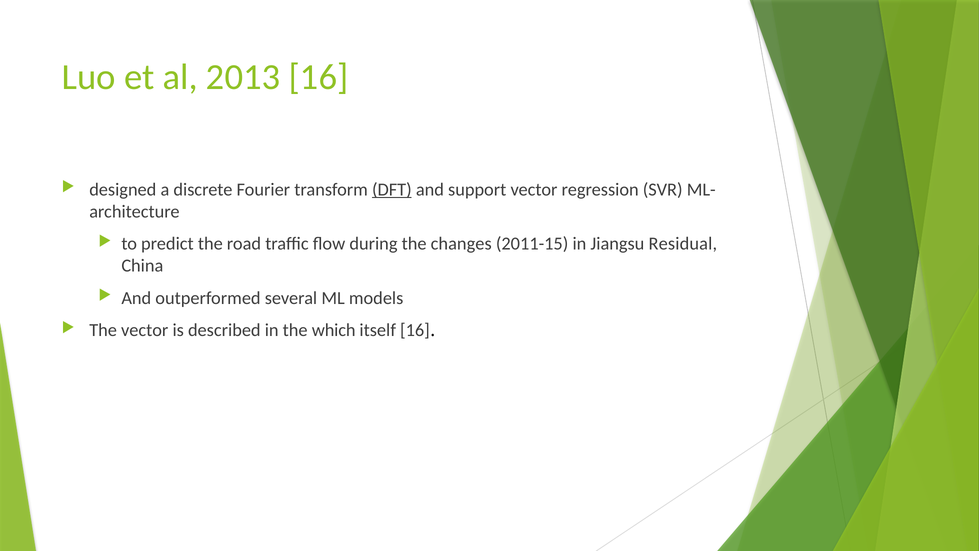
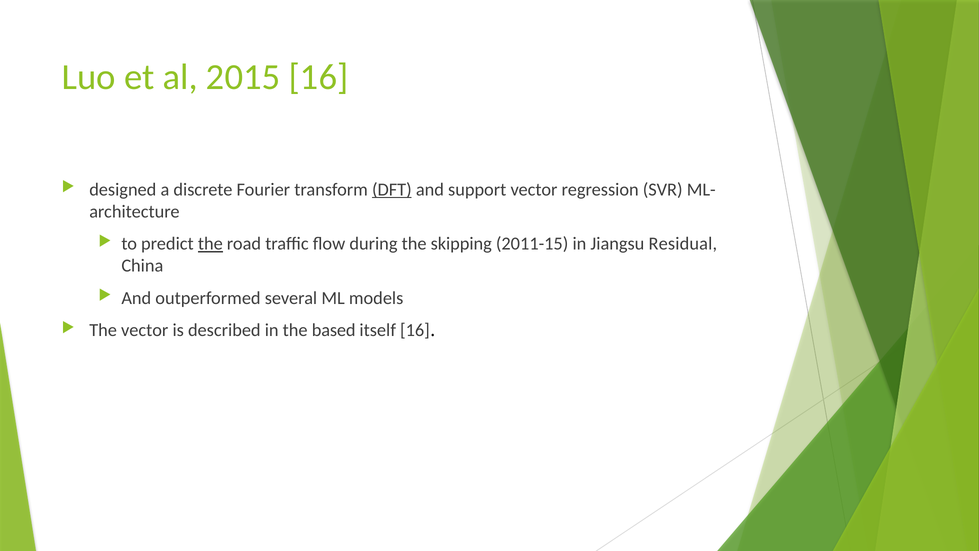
2013: 2013 -> 2015
the at (210, 244) underline: none -> present
changes: changes -> skipping
which: which -> based
